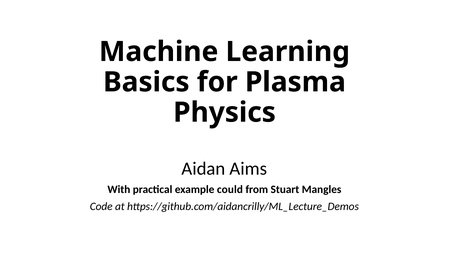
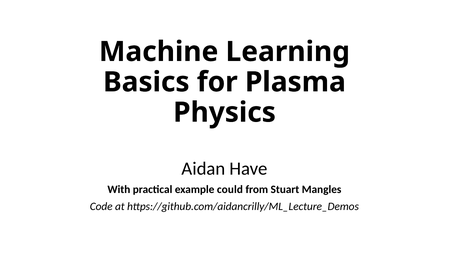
Aims: Aims -> Have
